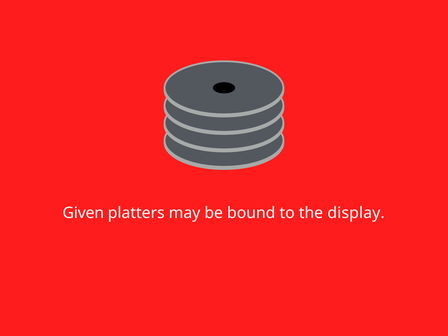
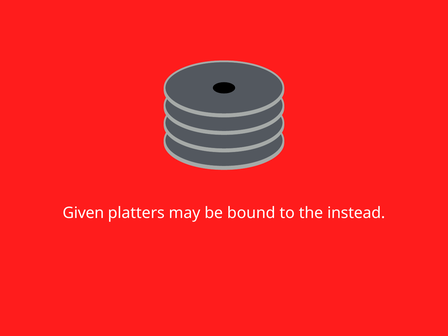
display: display -> instead
